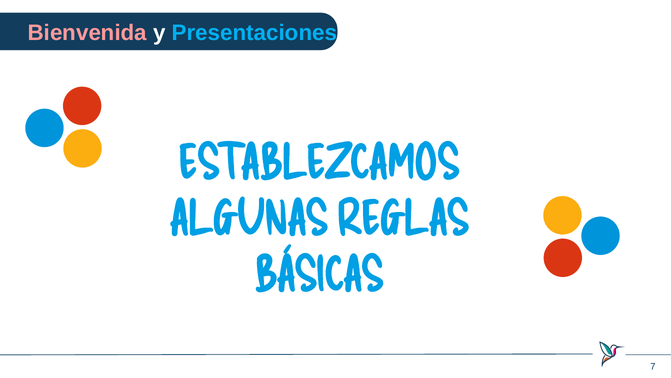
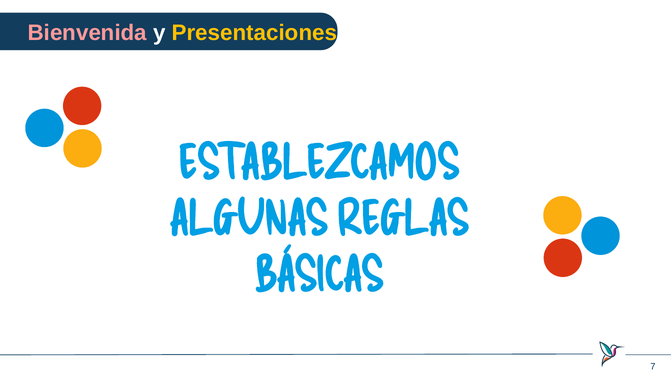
Presentaciones colour: light blue -> yellow
